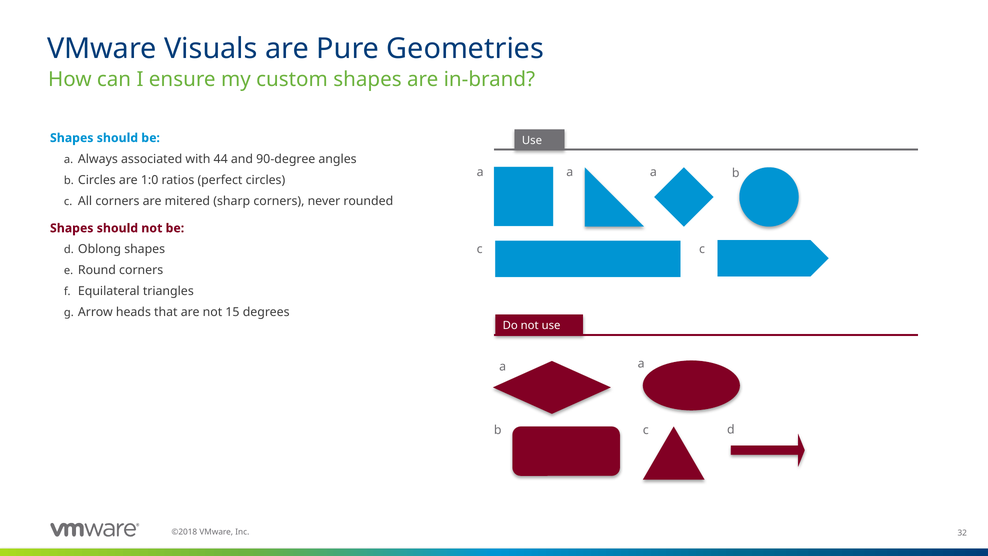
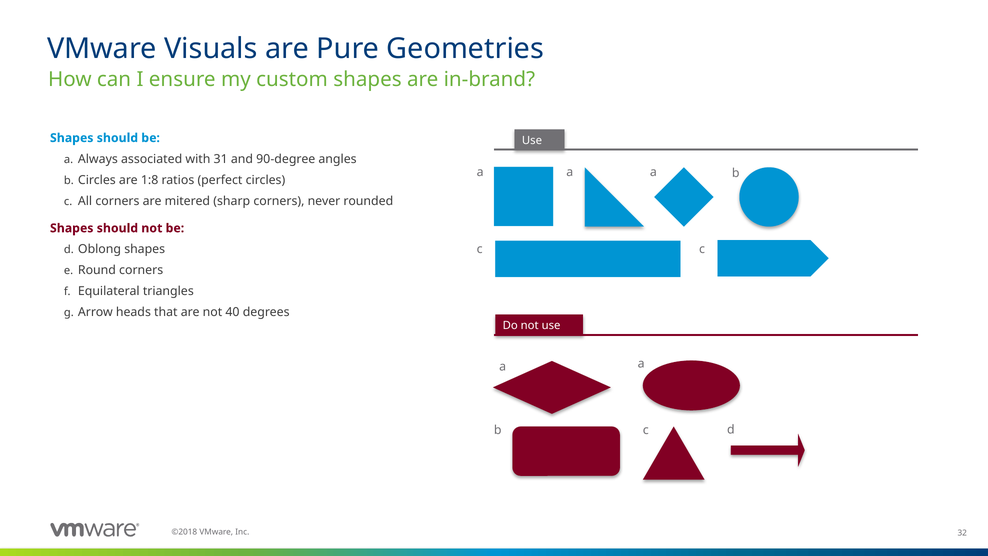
44: 44 -> 31
1:0: 1:0 -> 1:8
15: 15 -> 40
